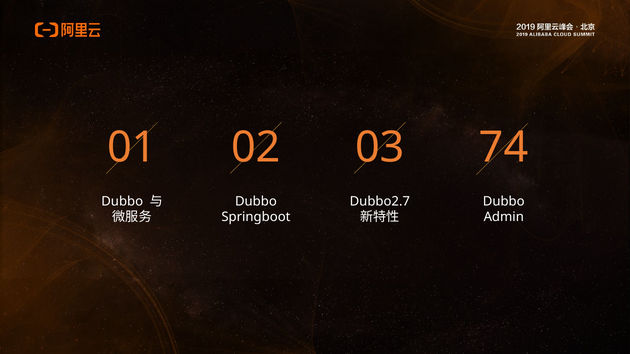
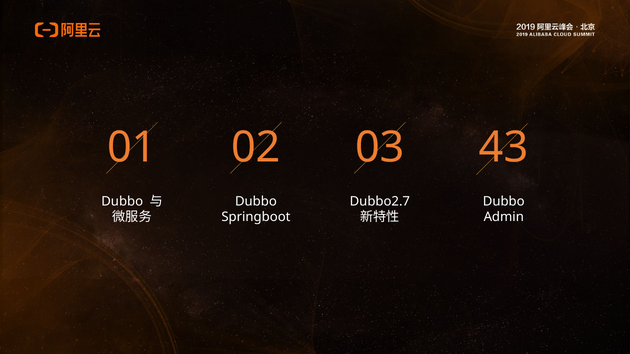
74: 74 -> 43
